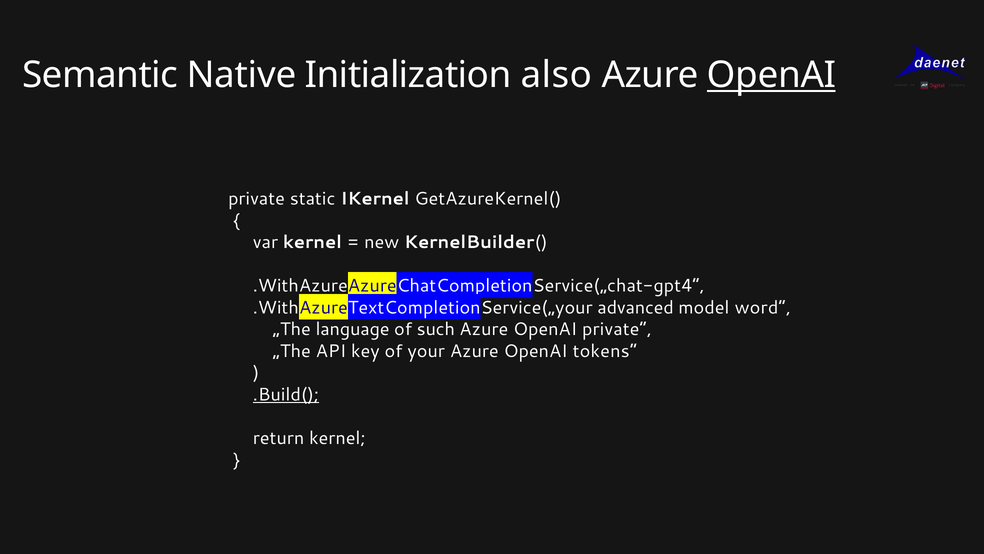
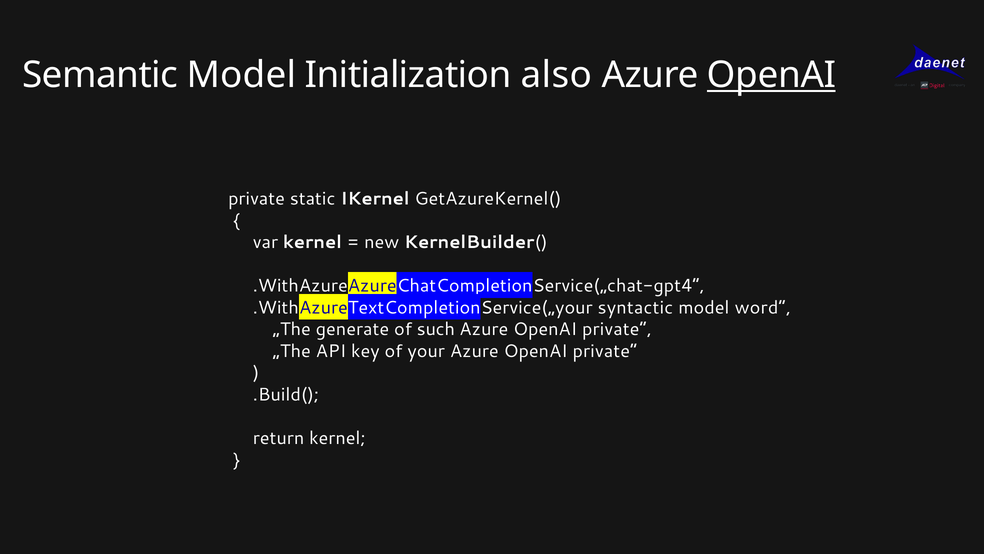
Semantic Native: Native -> Model
advanced: advanced -> syntactic
language: language -> generate
your Azure OpenAI tokens“: tokens“ -> private“
.Build( underline: present -> none
